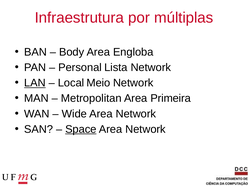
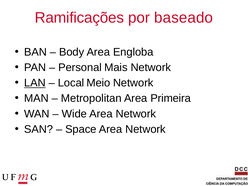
Infraestrutura: Infraestrutura -> Ramificações
múltiplas: múltiplas -> baseado
Lista: Lista -> Mais
Space underline: present -> none
